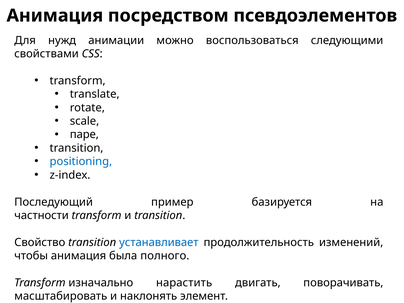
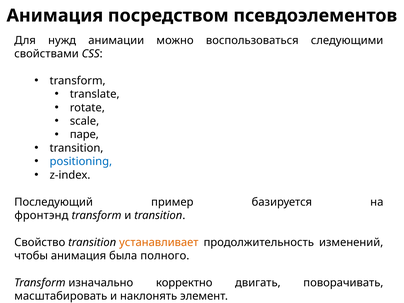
частности: частности -> фронтэнд
устанавливает colour: blue -> orange
нарастить: нарастить -> корректно
